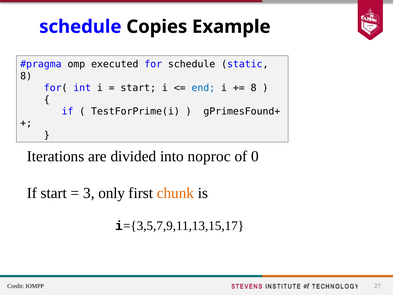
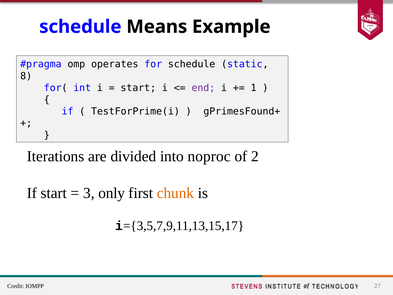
Copies: Copies -> Means
executed: executed -> operates
end colour: blue -> purple
8 at (254, 88): 8 -> 1
0: 0 -> 2
